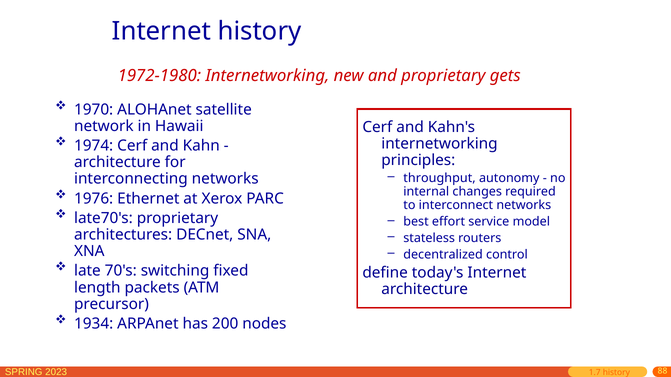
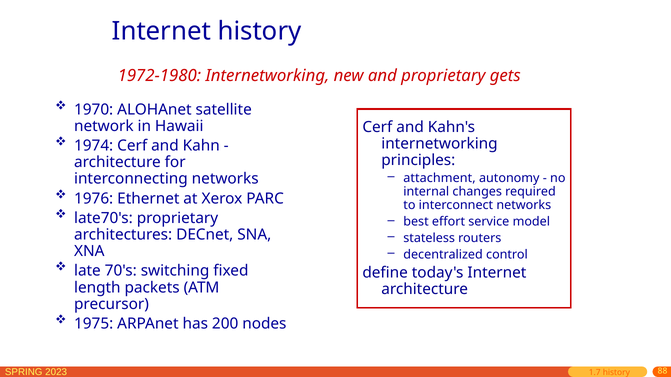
throughput: throughput -> attachment
1934: 1934 -> 1975
